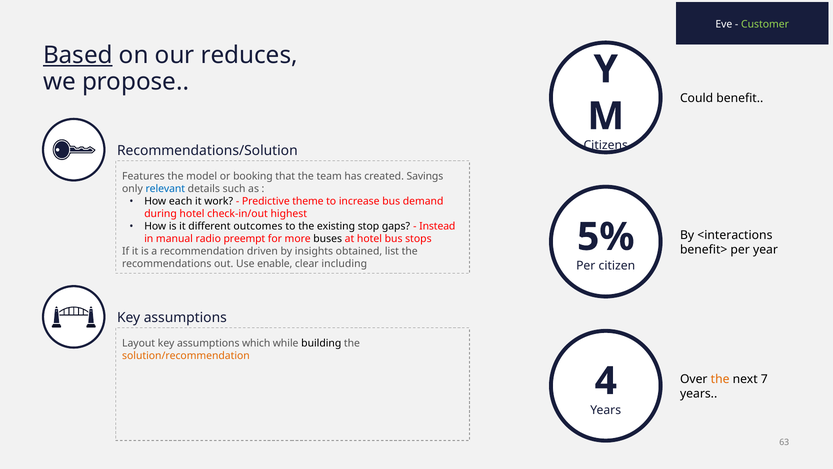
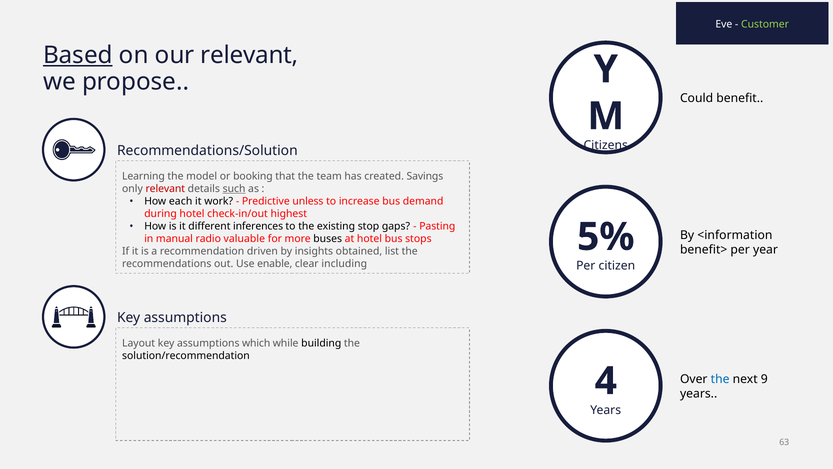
our reduces: reduces -> relevant
Features: Features -> Learning
relevant at (165, 189) colour: blue -> red
such underline: none -> present
theme: theme -> unless
outcomes: outcomes -> inferences
Instead: Instead -> Pasting
<interactions: <interactions -> <information
preempt: preempt -> valuable
solution/recommendation colour: orange -> black
the at (720, 379) colour: orange -> blue
7: 7 -> 9
